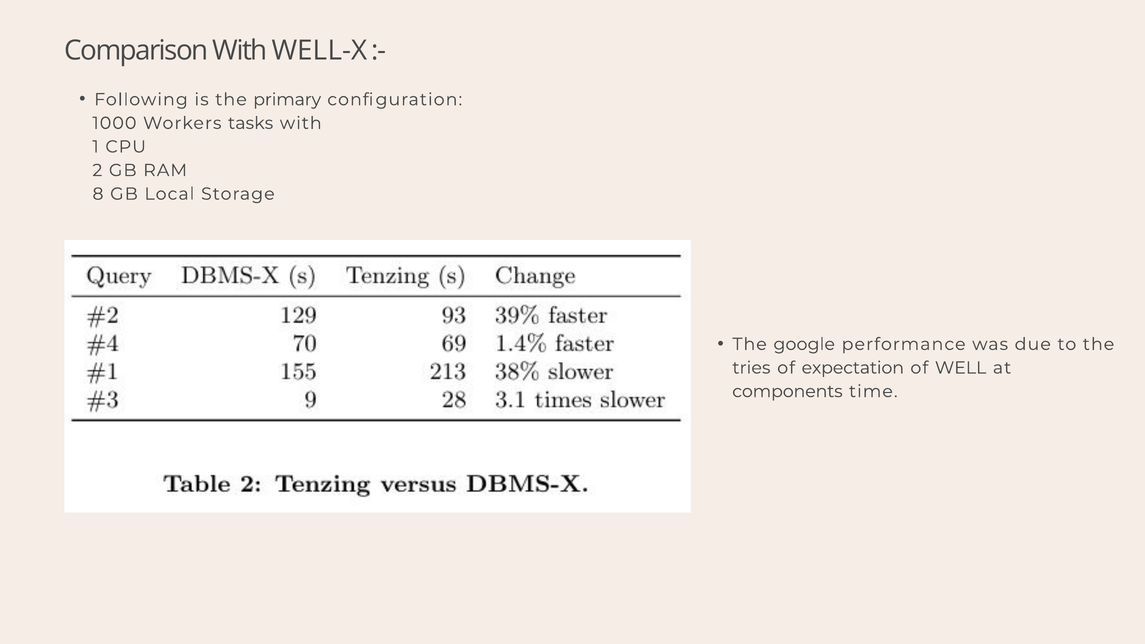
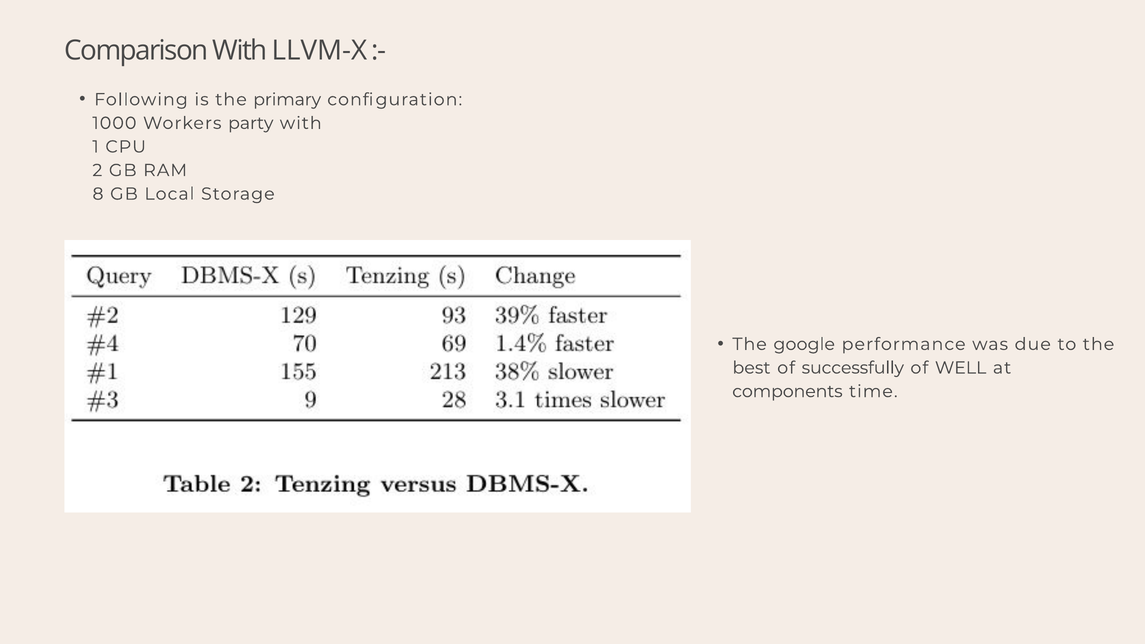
WELL-X: WELL-X -> LLVM-X
tasks: tasks -> party
tries: tries -> best
expectation: expectation -> successfully
